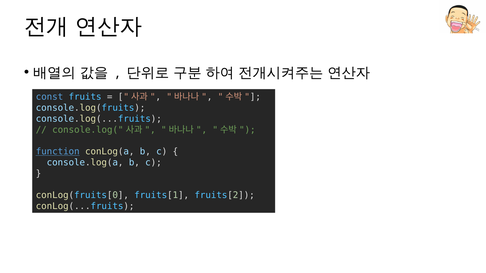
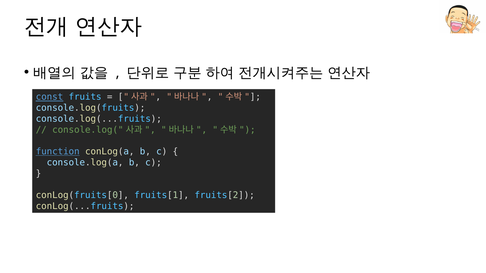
const underline: none -> present
